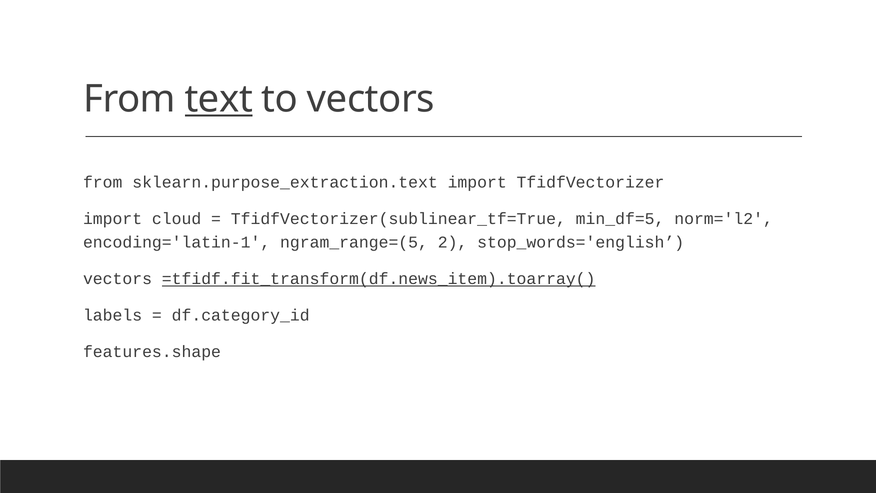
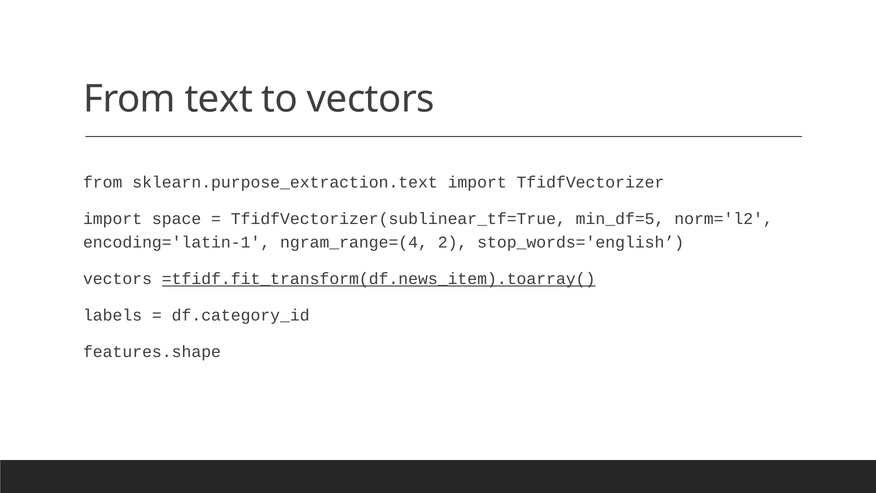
text underline: present -> none
cloud: cloud -> space
ngram_range=(5: ngram_range=(5 -> ngram_range=(4
